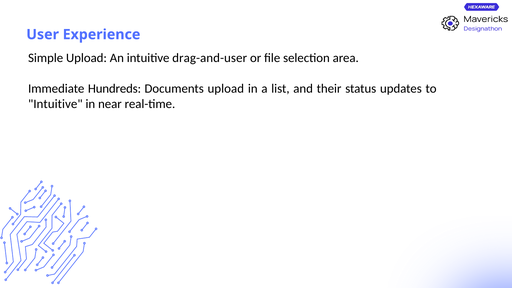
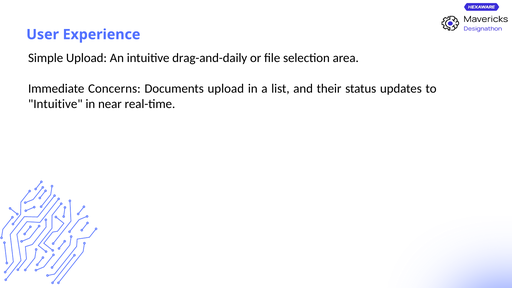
drag-and-user: drag-and-user -> drag-and-daily
Hundreds: Hundreds -> Concerns
